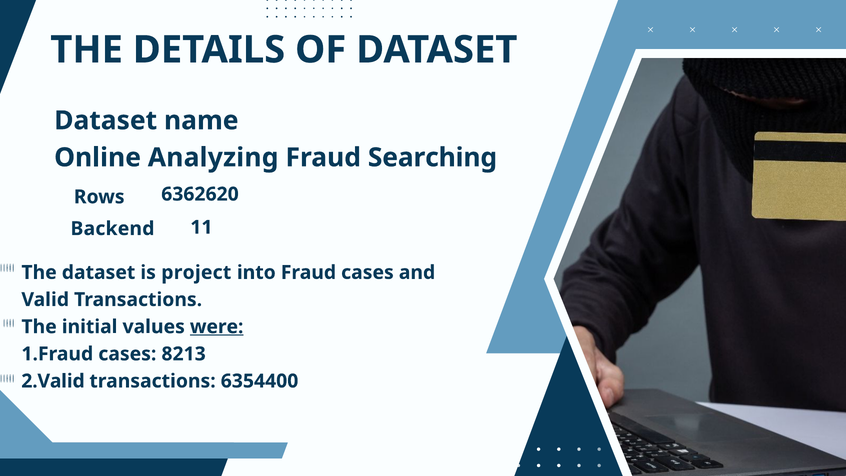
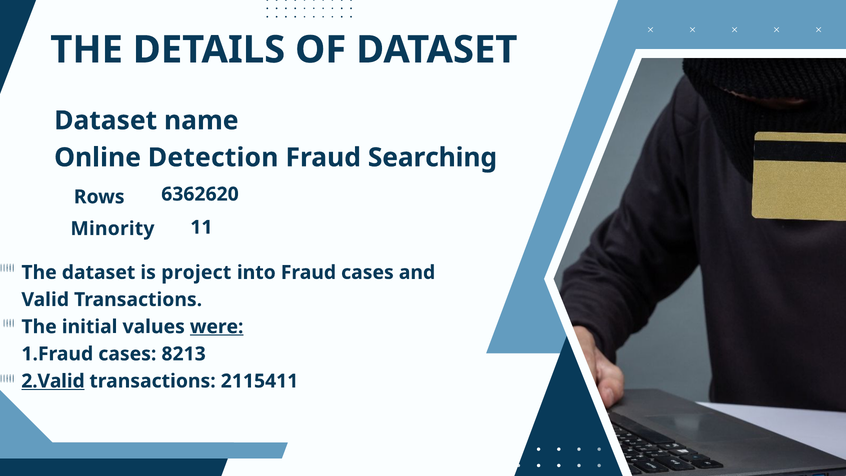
Analyzing: Analyzing -> Detection
Backend: Backend -> Minority
2.Valid underline: none -> present
6354400: 6354400 -> 2115411
